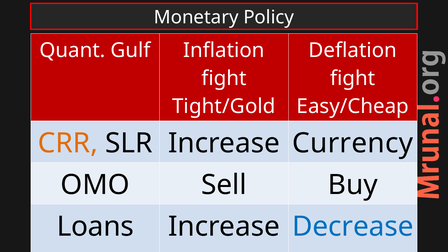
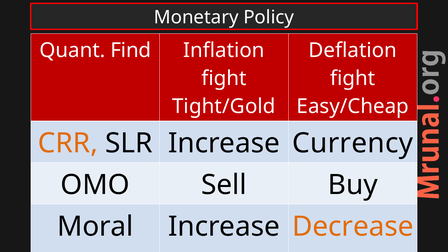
Gulf: Gulf -> Find
Loans: Loans -> Moral
Decrease colour: blue -> orange
